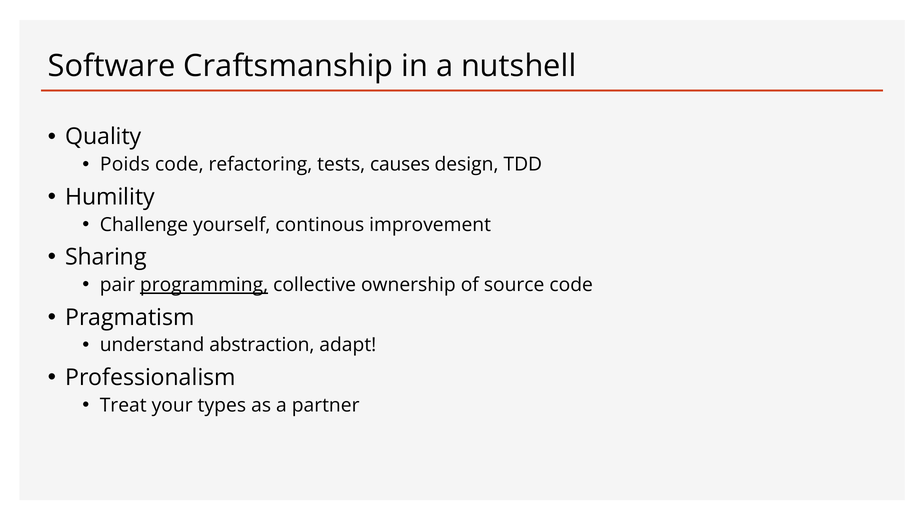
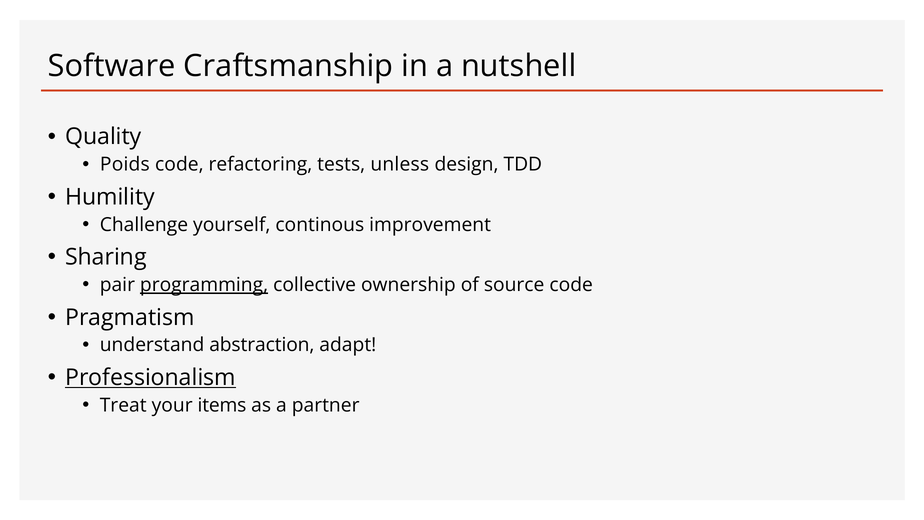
causes: causes -> unless
Professionalism underline: none -> present
types: types -> items
